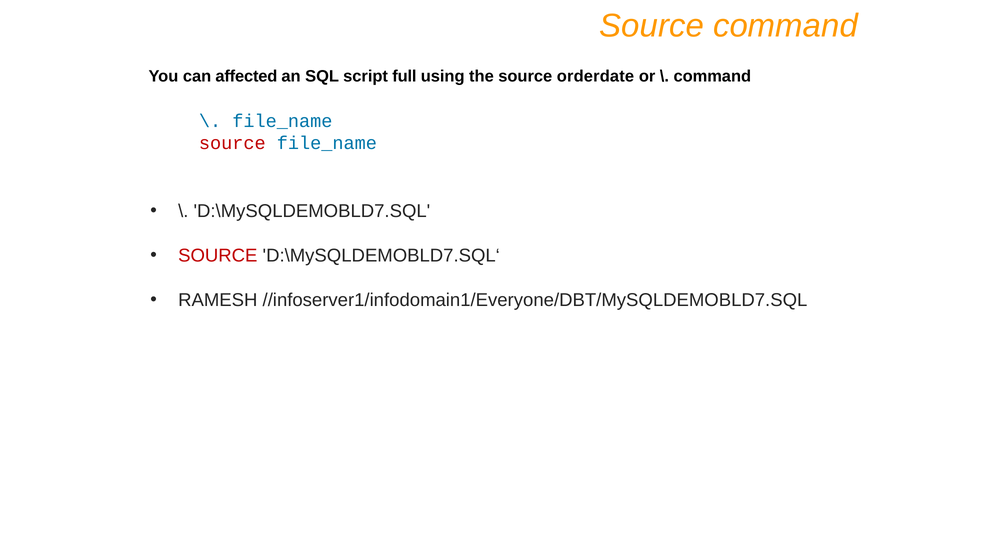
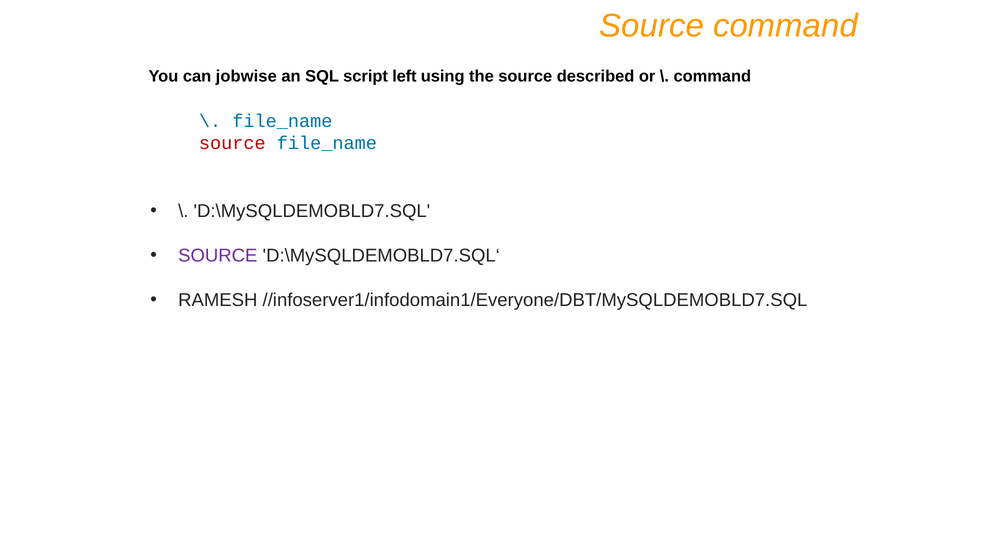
affected: affected -> jobwise
full: full -> left
orderdate: orderdate -> described
SOURCE at (218, 256) colour: red -> purple
